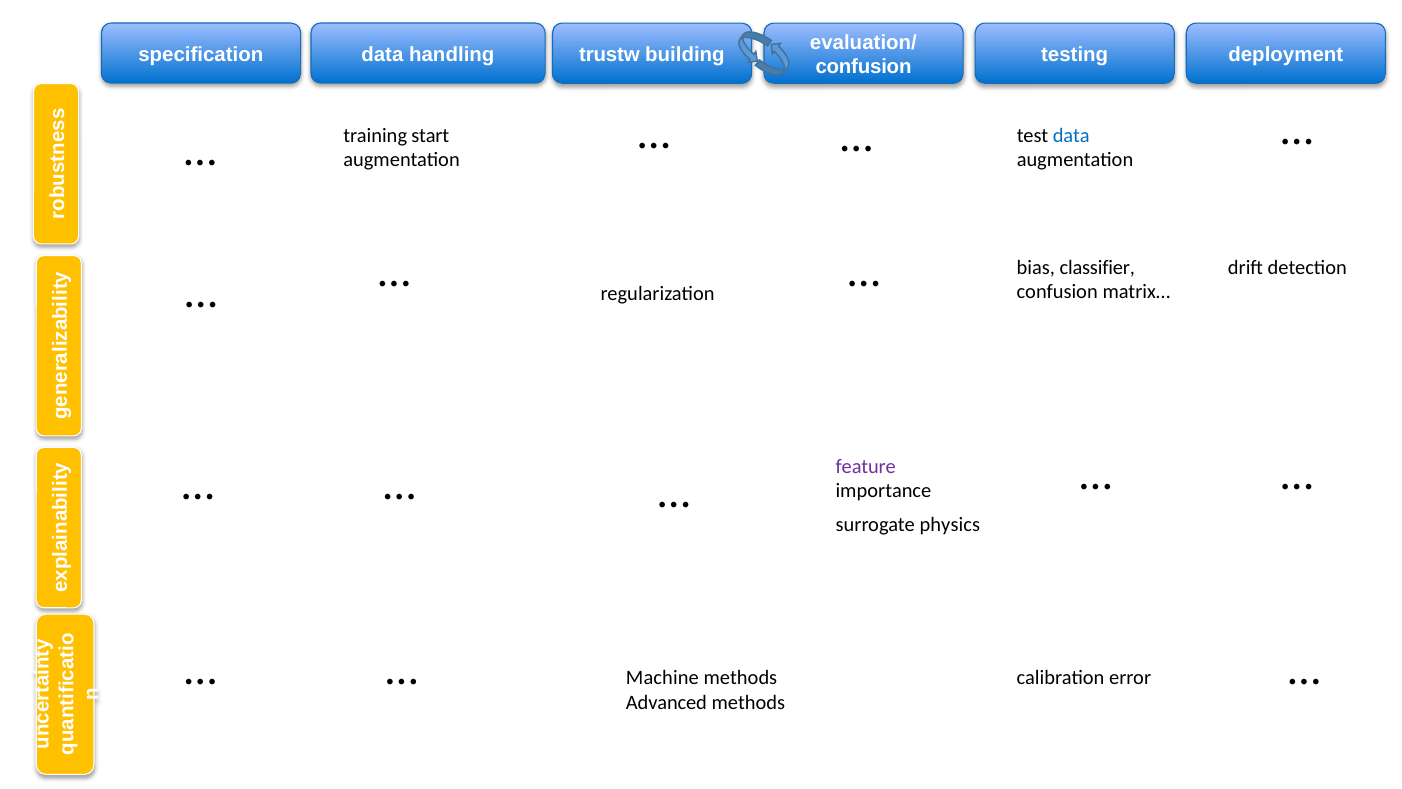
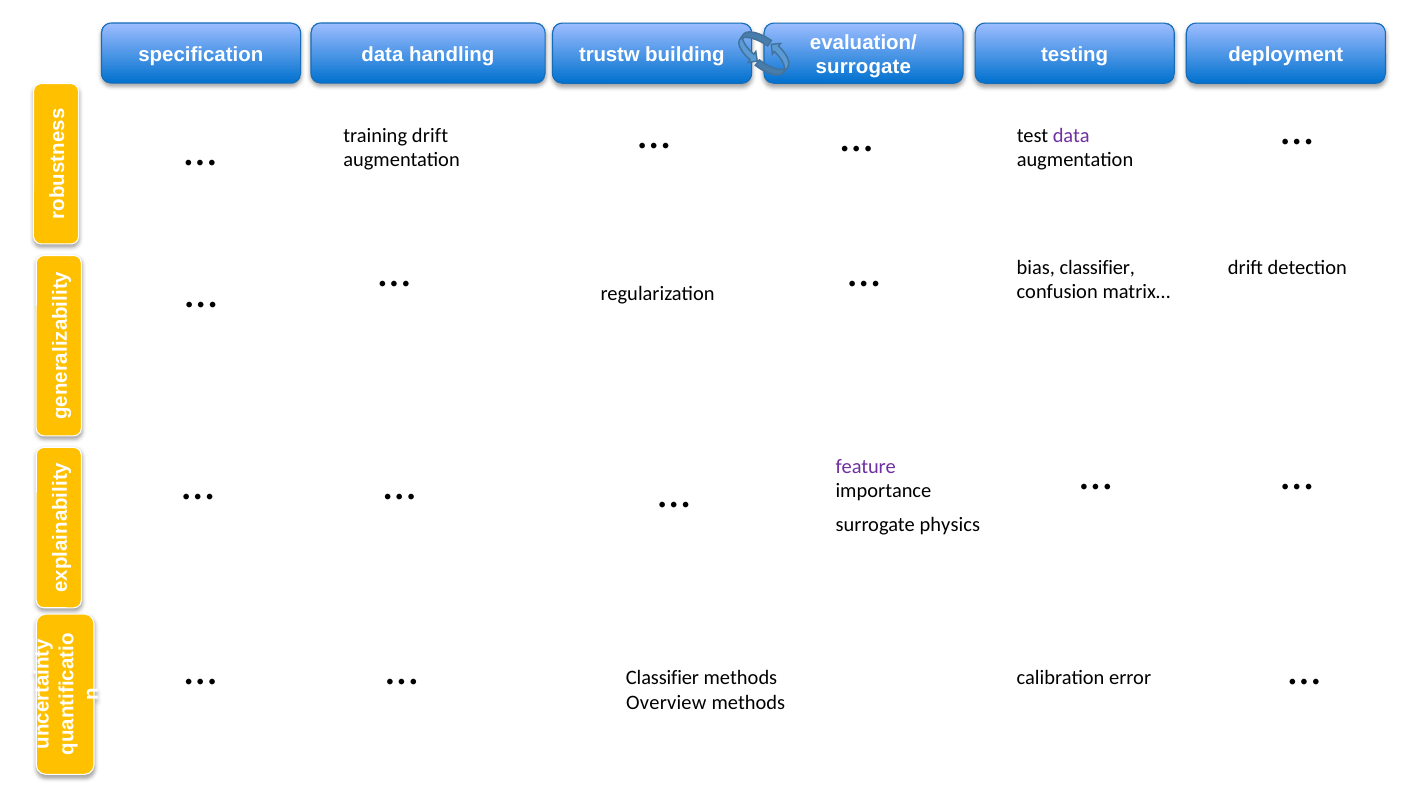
confusion at (864, 67): confusion -> surrogate
training start: start -> drift
data at (1071, 135) colour: blue -> purple
Machine at (662, 677): Machine -> Classifier
Advanced: Advanced -> Overview
